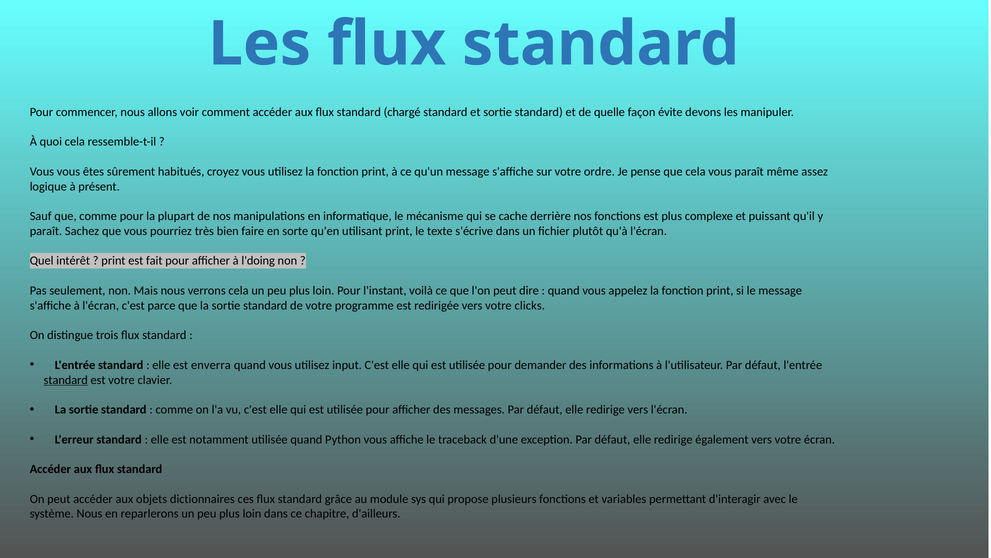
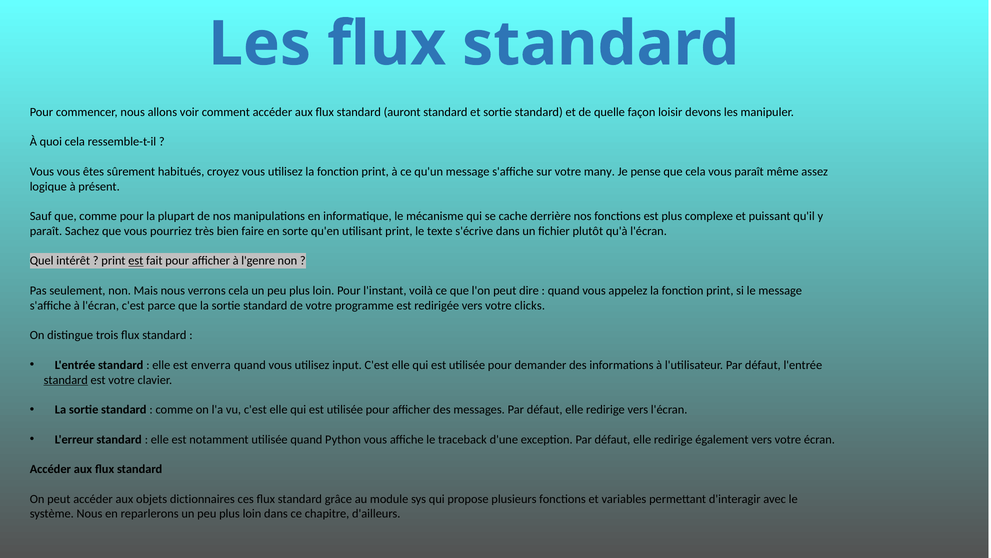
chargé: chargé -> auront
évite: évite -> loisir
ordre: ordre -> many
est at (136, 261) underline: none -> present
l'doing: l'doing -> l'genre
